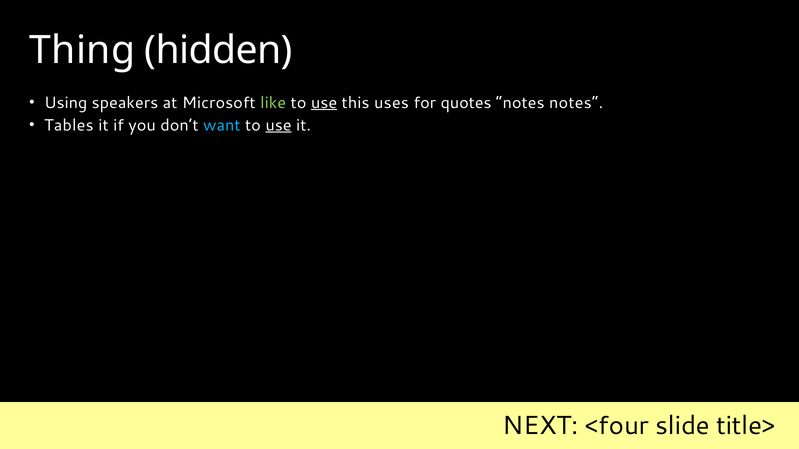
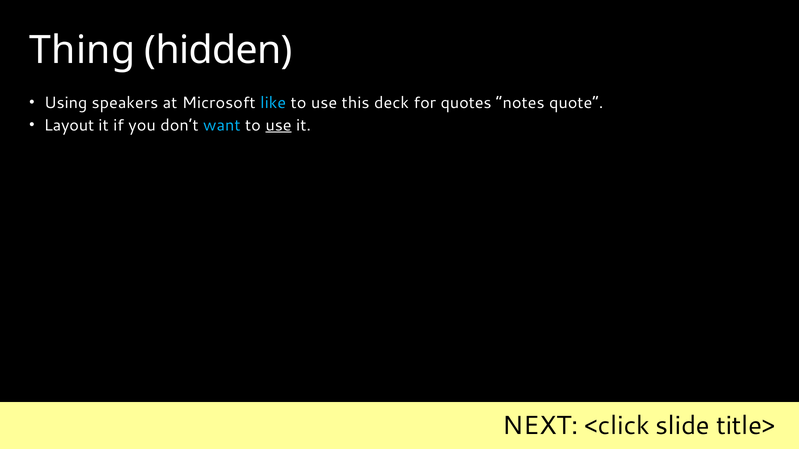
like colour: light green -> light blue
use at (324, 103) underline: present -> none
uses: uses -> deck
notes notes: notes -> quote
Tables: Tables -> Layout
<four: <four -> <click
